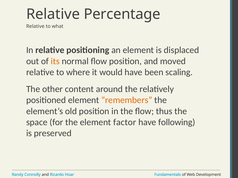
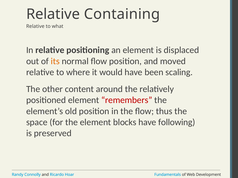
Percentage: Percentage -> Containing
remembers colour: orange -> red
factor: factor -> blocks
